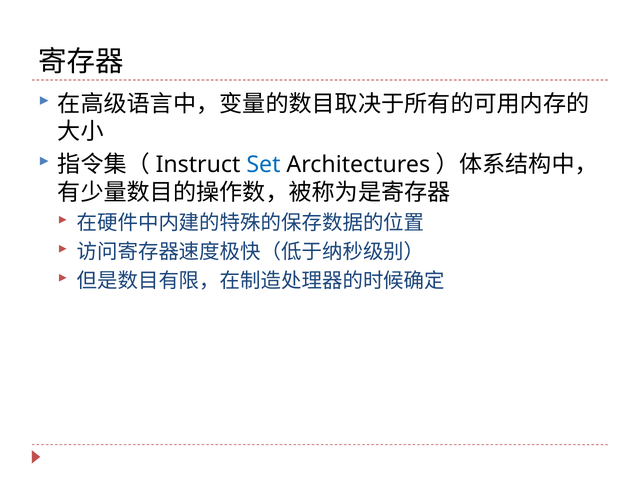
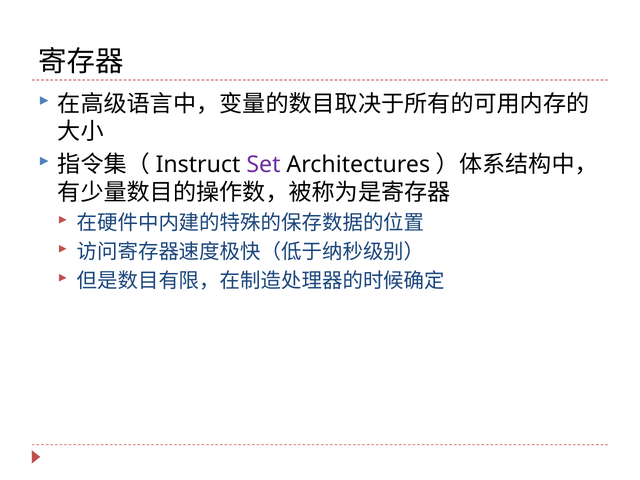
Set colour: blue -> purple
